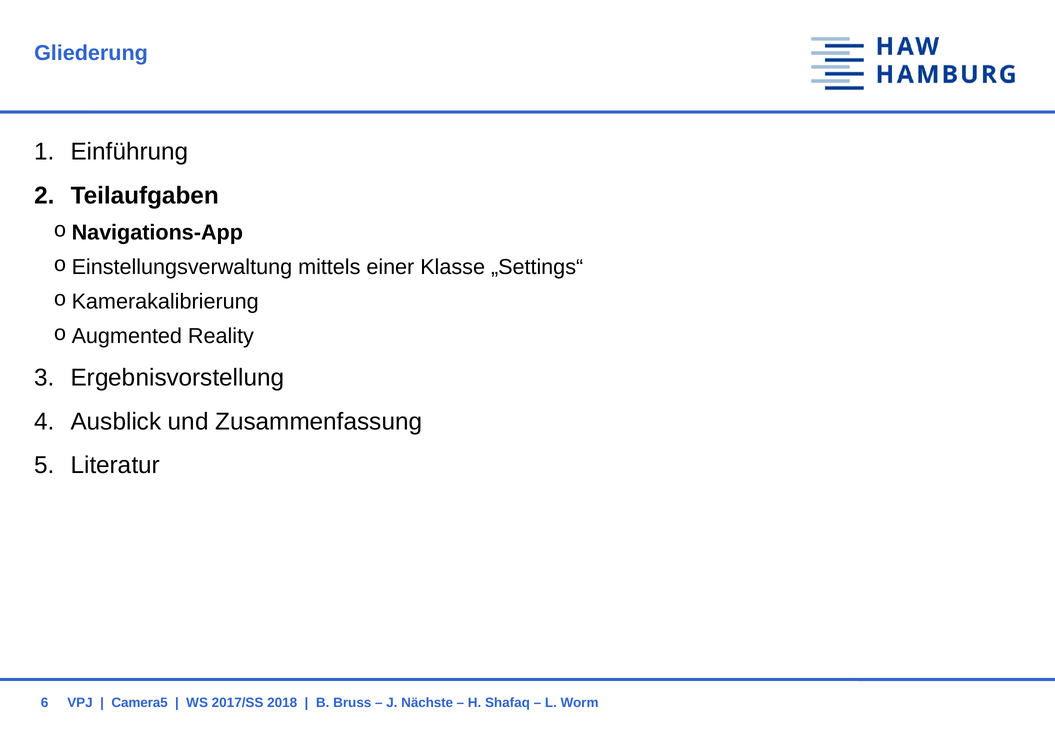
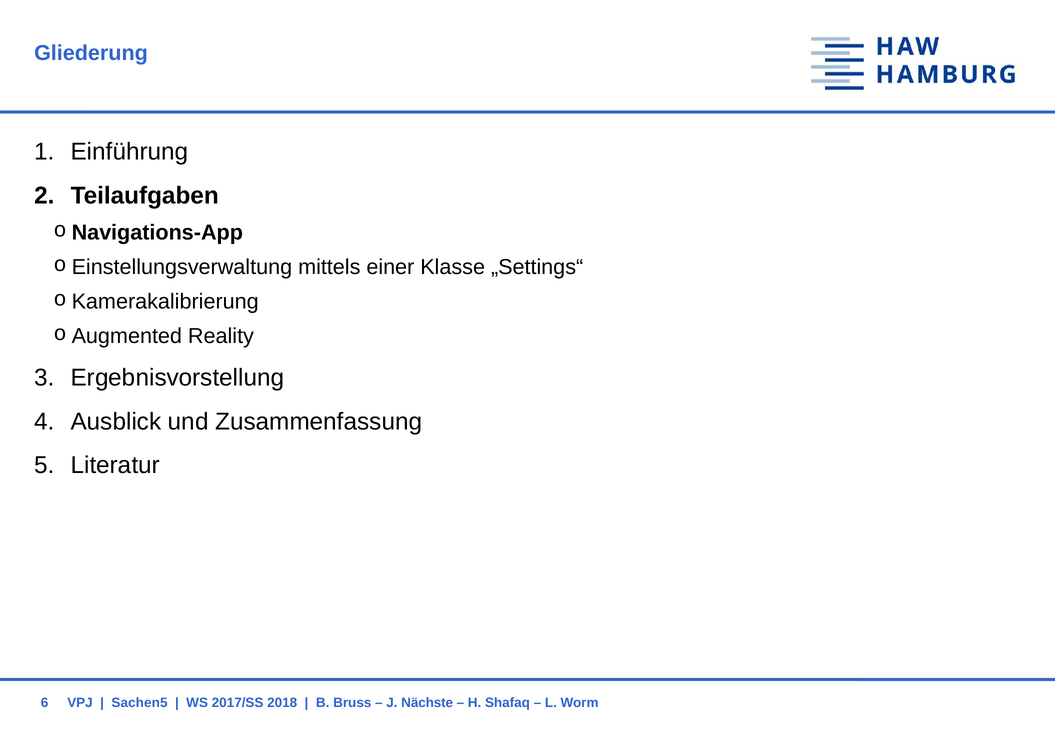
Camera5: Camera5 -> Sachen5
